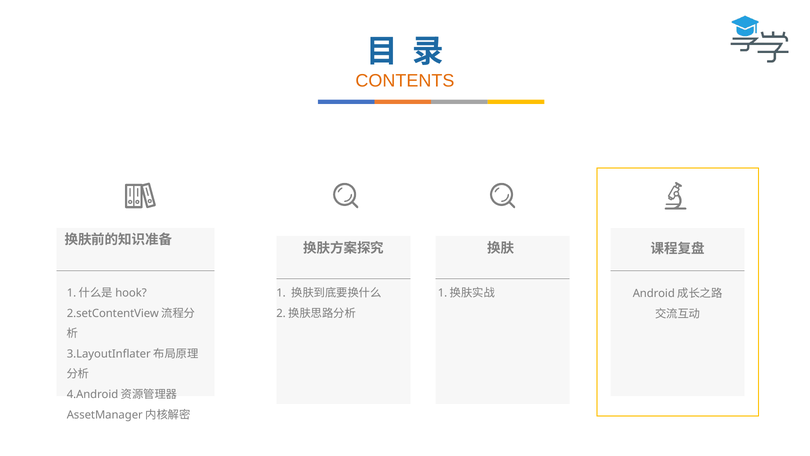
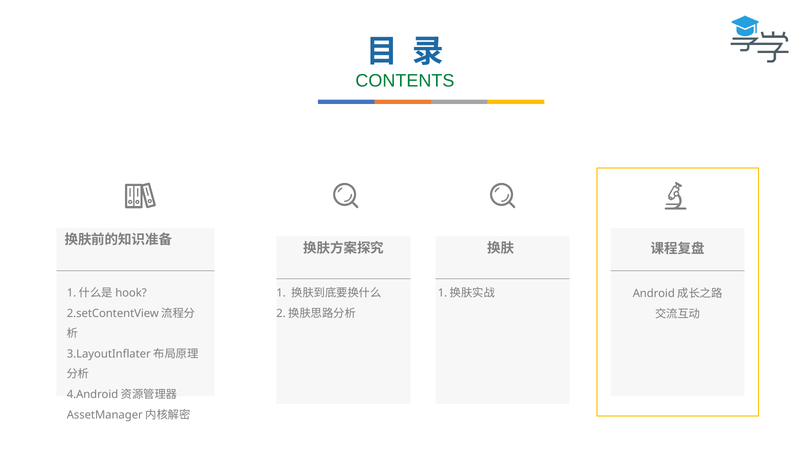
CONTENTS colour: orange -> green
